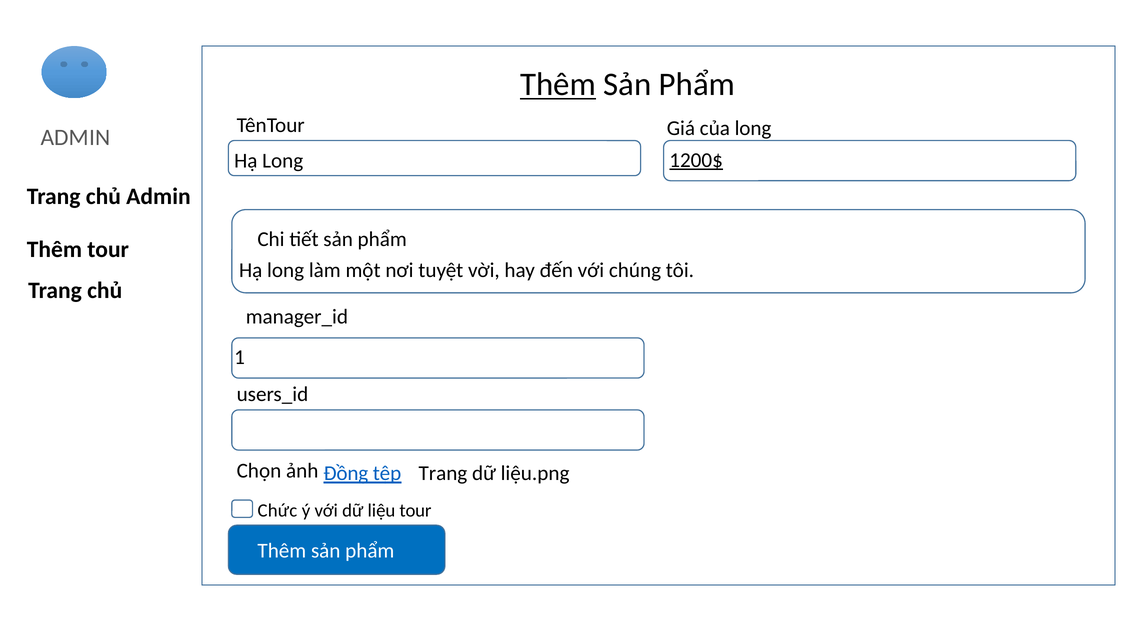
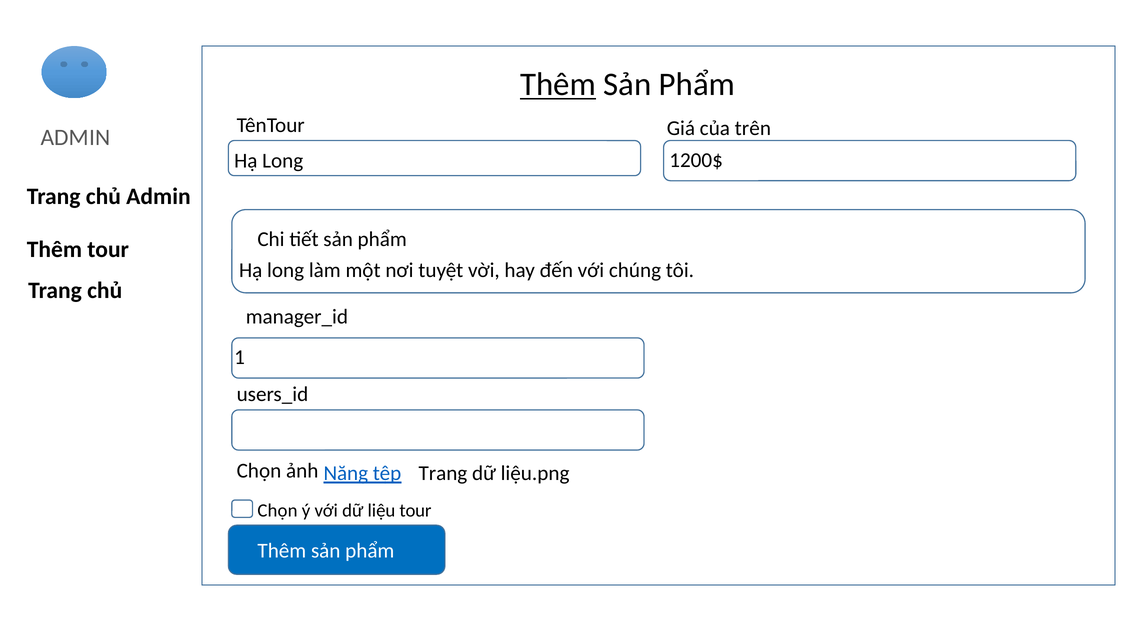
của long: long -> trên
1200$ underline: present -> none
Đồng: Đồng -> Năng
Chức at (277, 511): Chức -> Chọn
